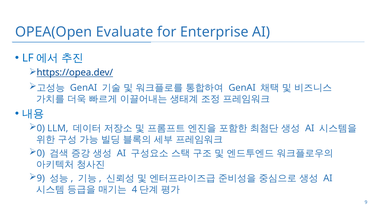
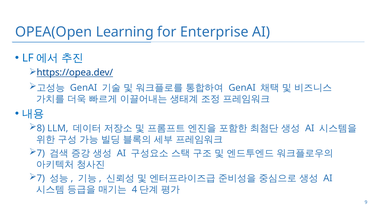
Evaluate: Evaluate -> Learning
0 at (41, 128): 0 -> 8
0 at (41, 153): 0 -> 7
9 at (41, 178): 9 -> 7
